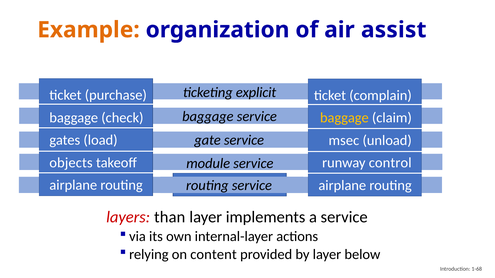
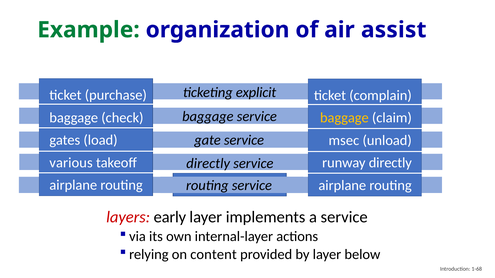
Example colour: orange -> green
objects: objects -> various
runway control: control -> directly
module at (208, 164): module -> directly
than: than -> early
